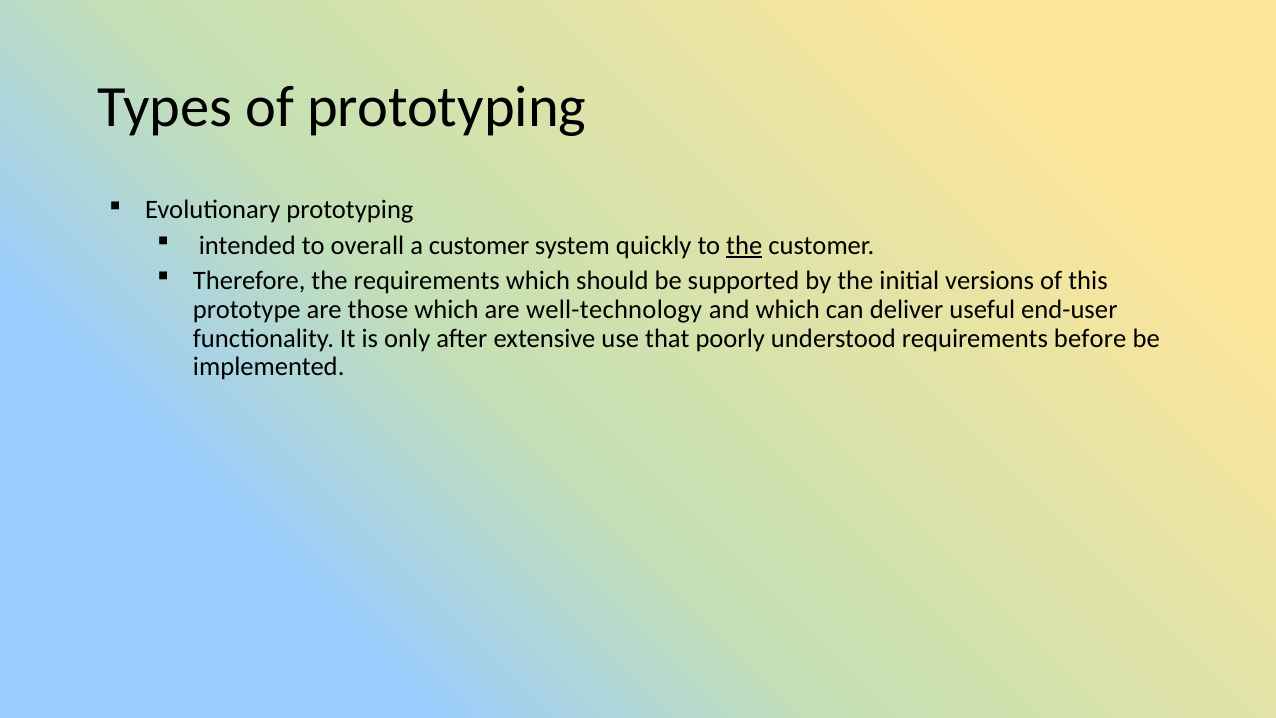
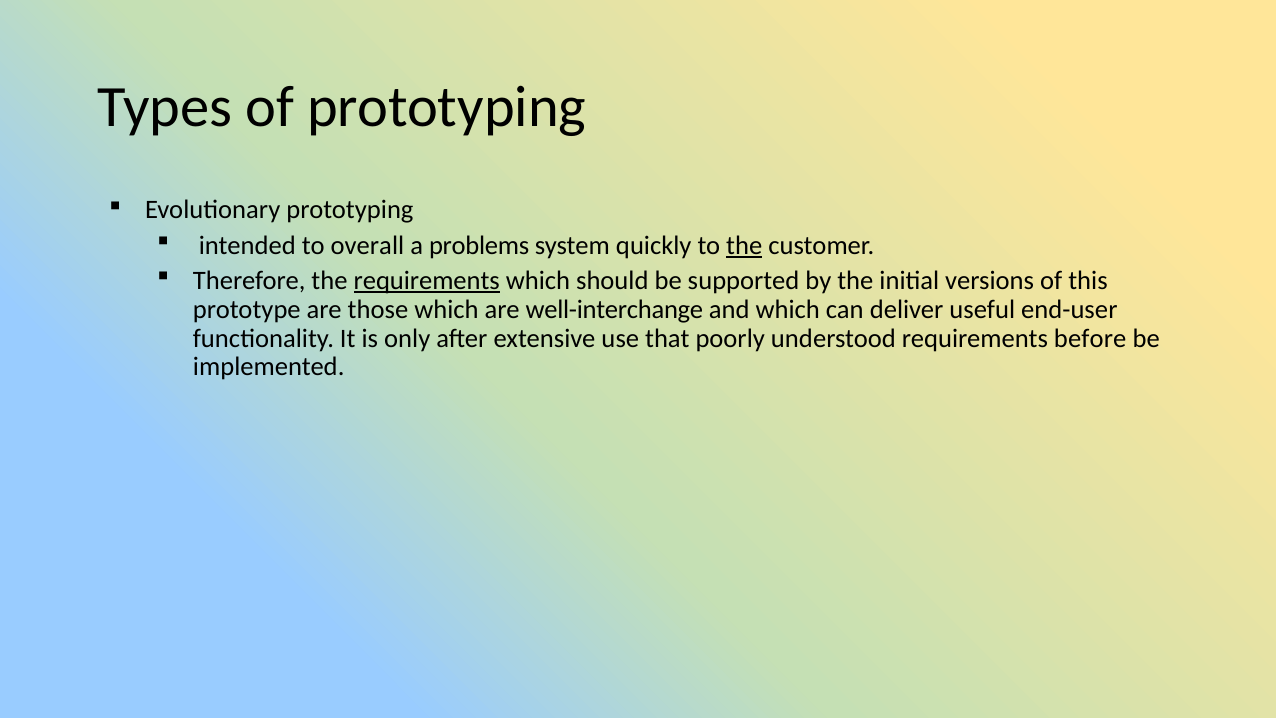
a customer: customer -> problems
requirements at (427, 281) underline: none -> present
well-technology: well-technology -> well-interchange
